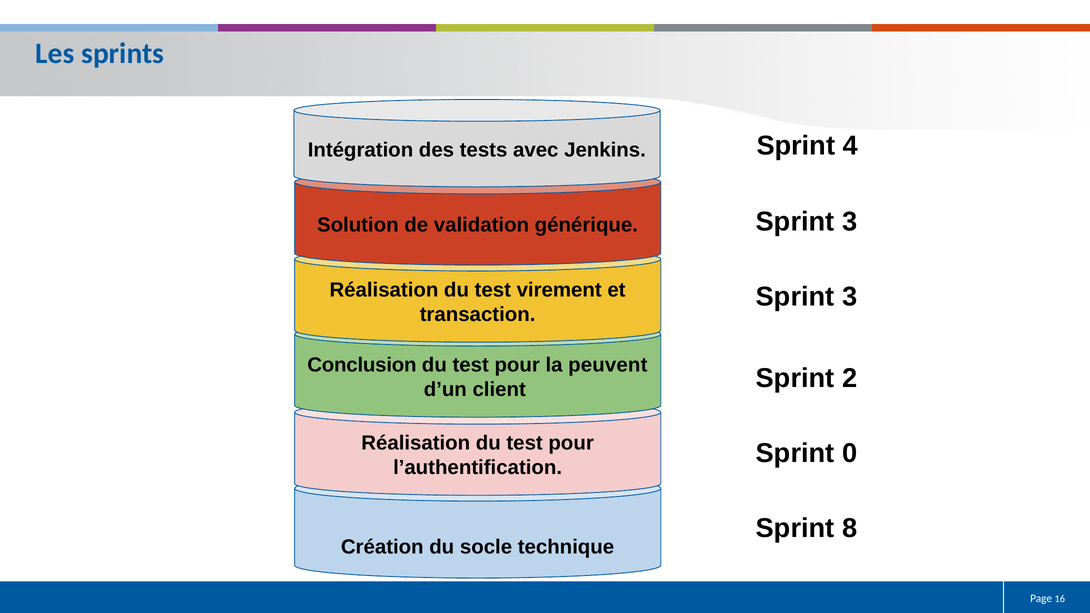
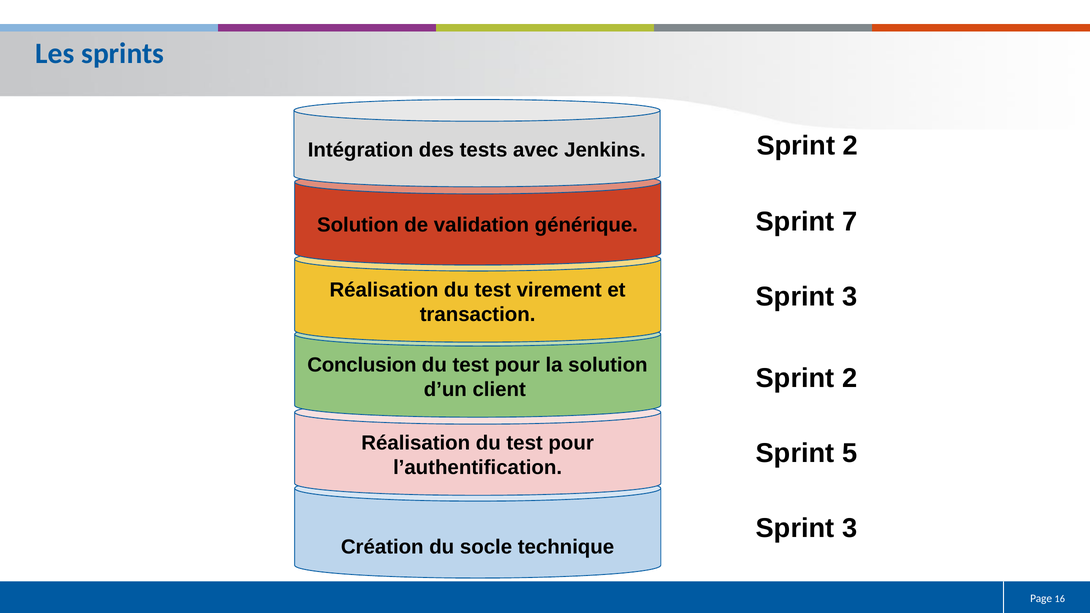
Jenkins Sprint 4: 4 -> 2
générique Sprint 3: 3 -> 7
la peuvent: peuvent -> solution
0: 0 -> 5
8 at (850, 528): 8 -> 3
